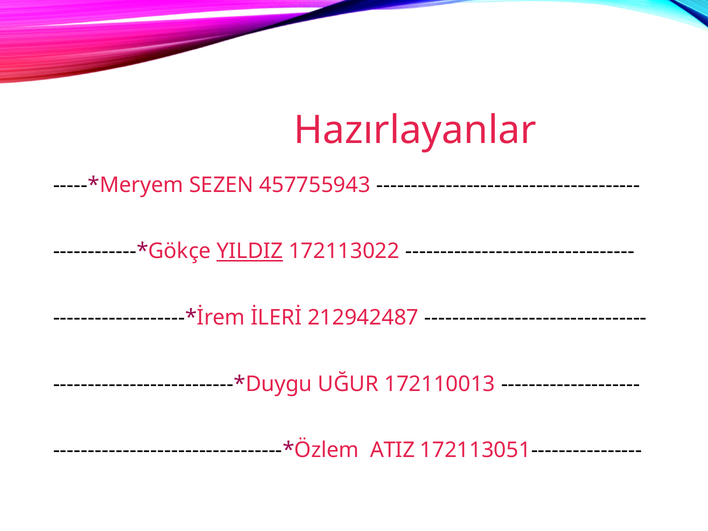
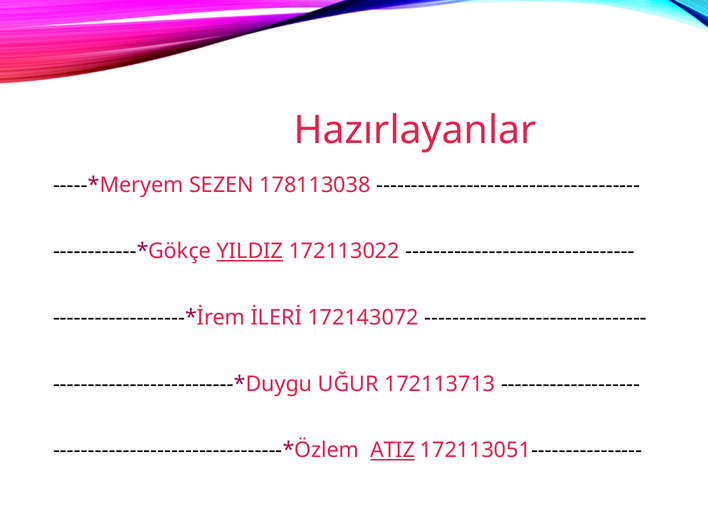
457755943: 457755943 -> 178113038
212942487: 212942487 -> 172143072
172110013: 172110013 -> 172113713
ATIZ underline: none -> present
